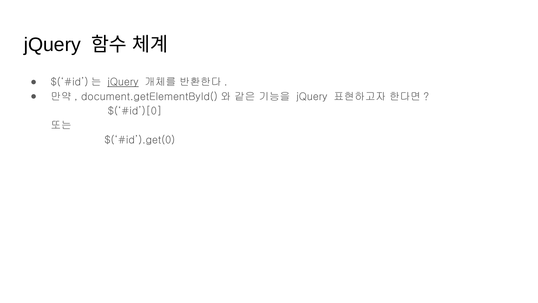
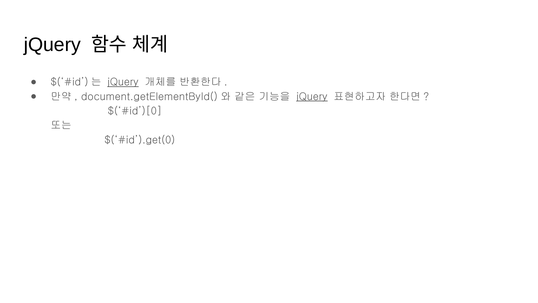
jQuery at (312, 96) underline: none -> present
